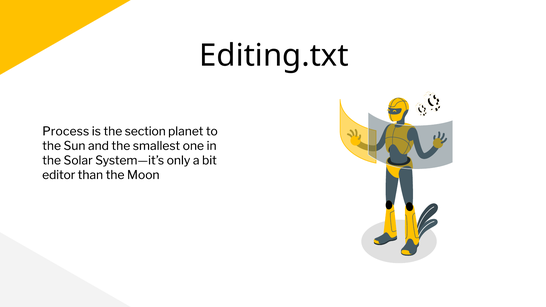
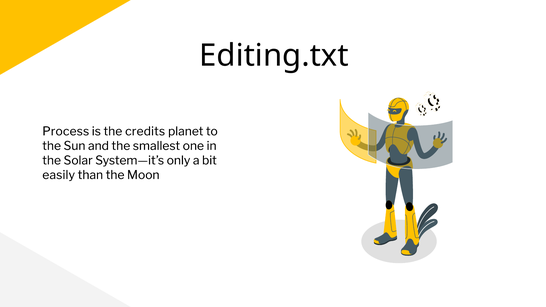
section: section -> credits
editor: editor -> easily
